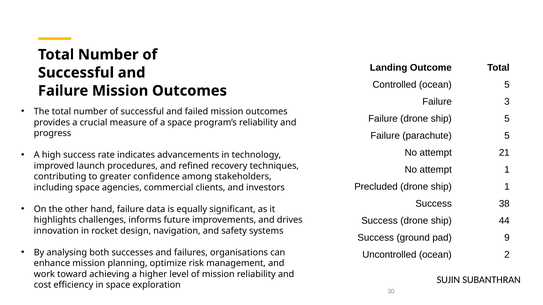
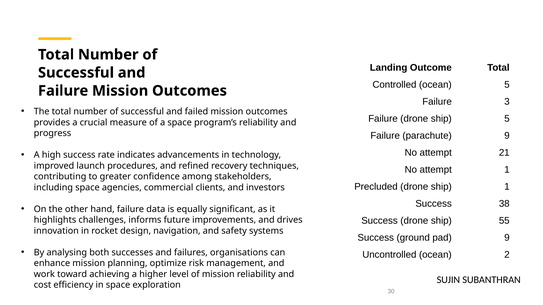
parachute 5: 5 -> 9
44: 44 -> 55
